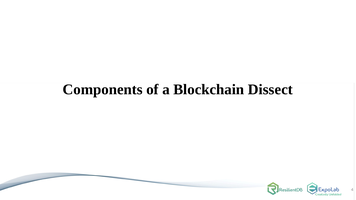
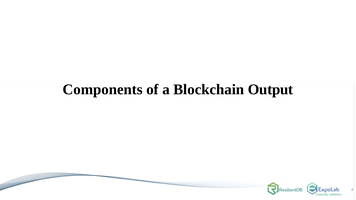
Dissect: Dissect -> Output
